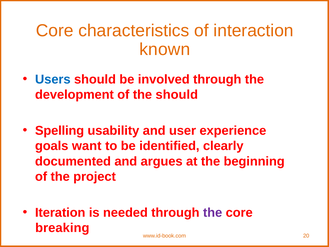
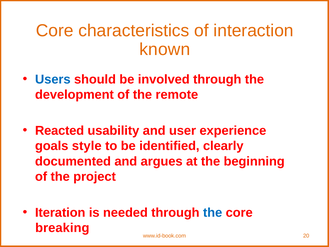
the should: should -> remote
Spelling: Spelling -> Reacted
want: want -> style
the at (213, 212) colour: purple -> blue
